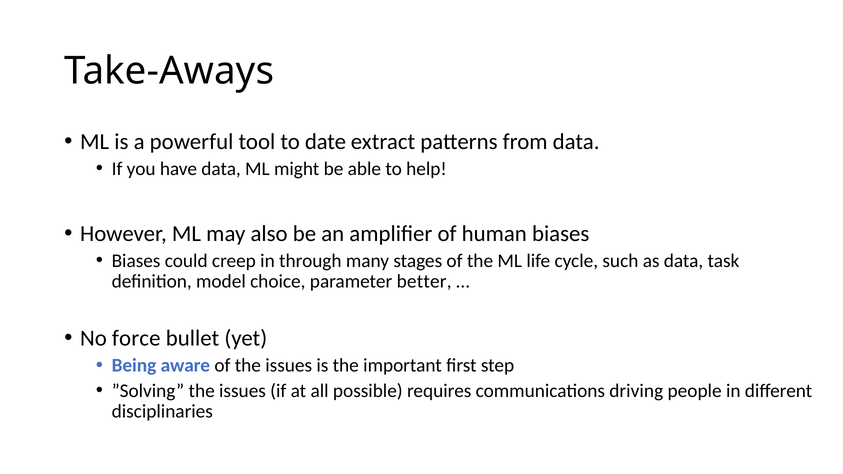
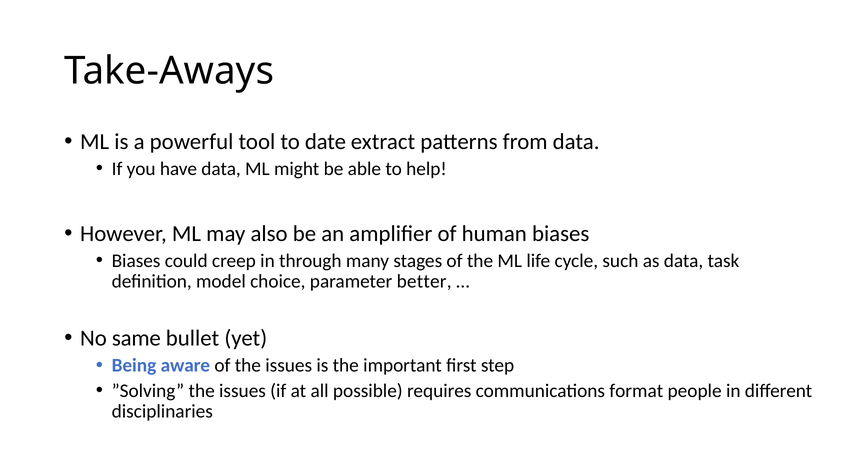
force: force -> same
driving: driving -> format
